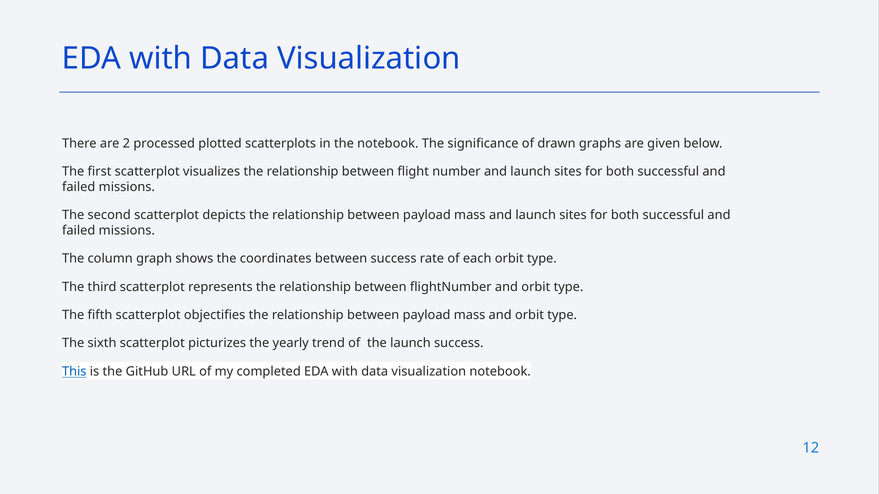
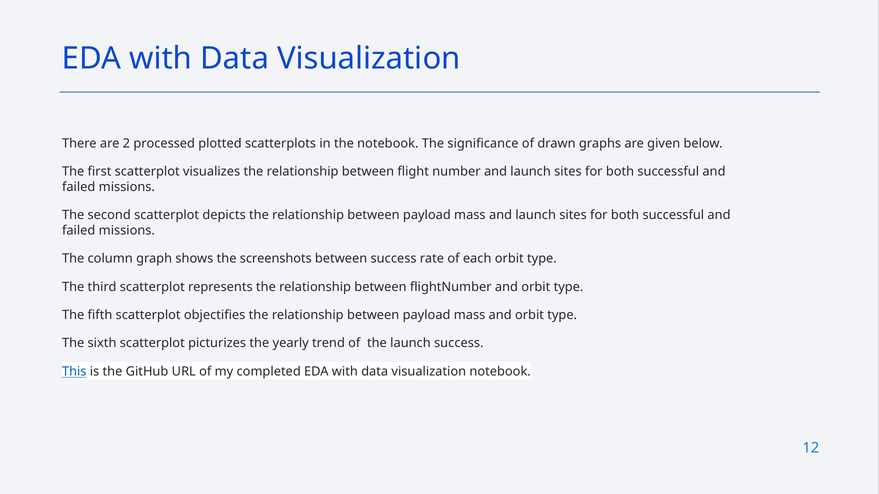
coordinates: coordinates -> screenshots
